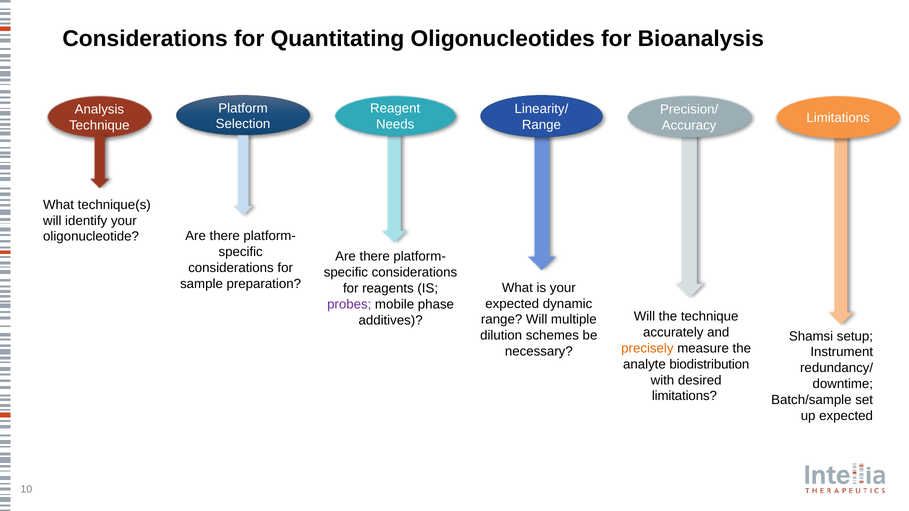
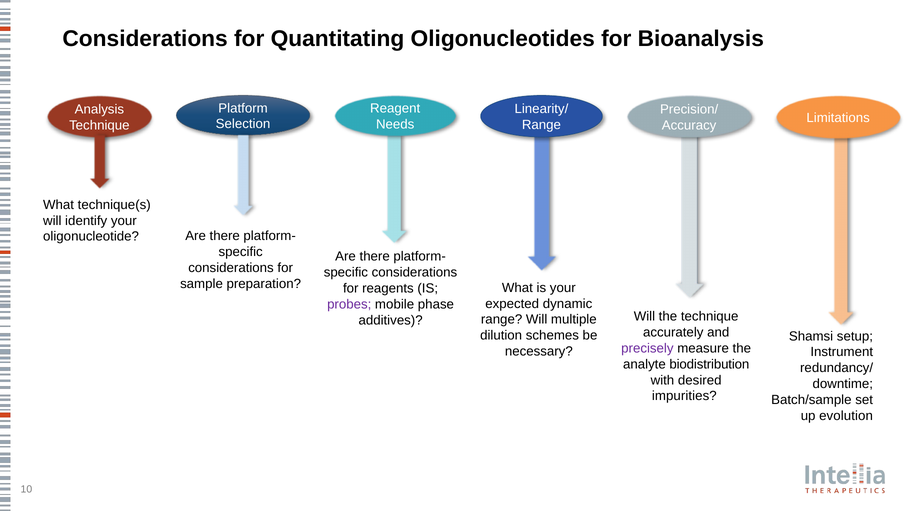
precisely colour: orange -> purple
limitations at (684, 396): limitations -> impurities
up expected: expected -> evolution
